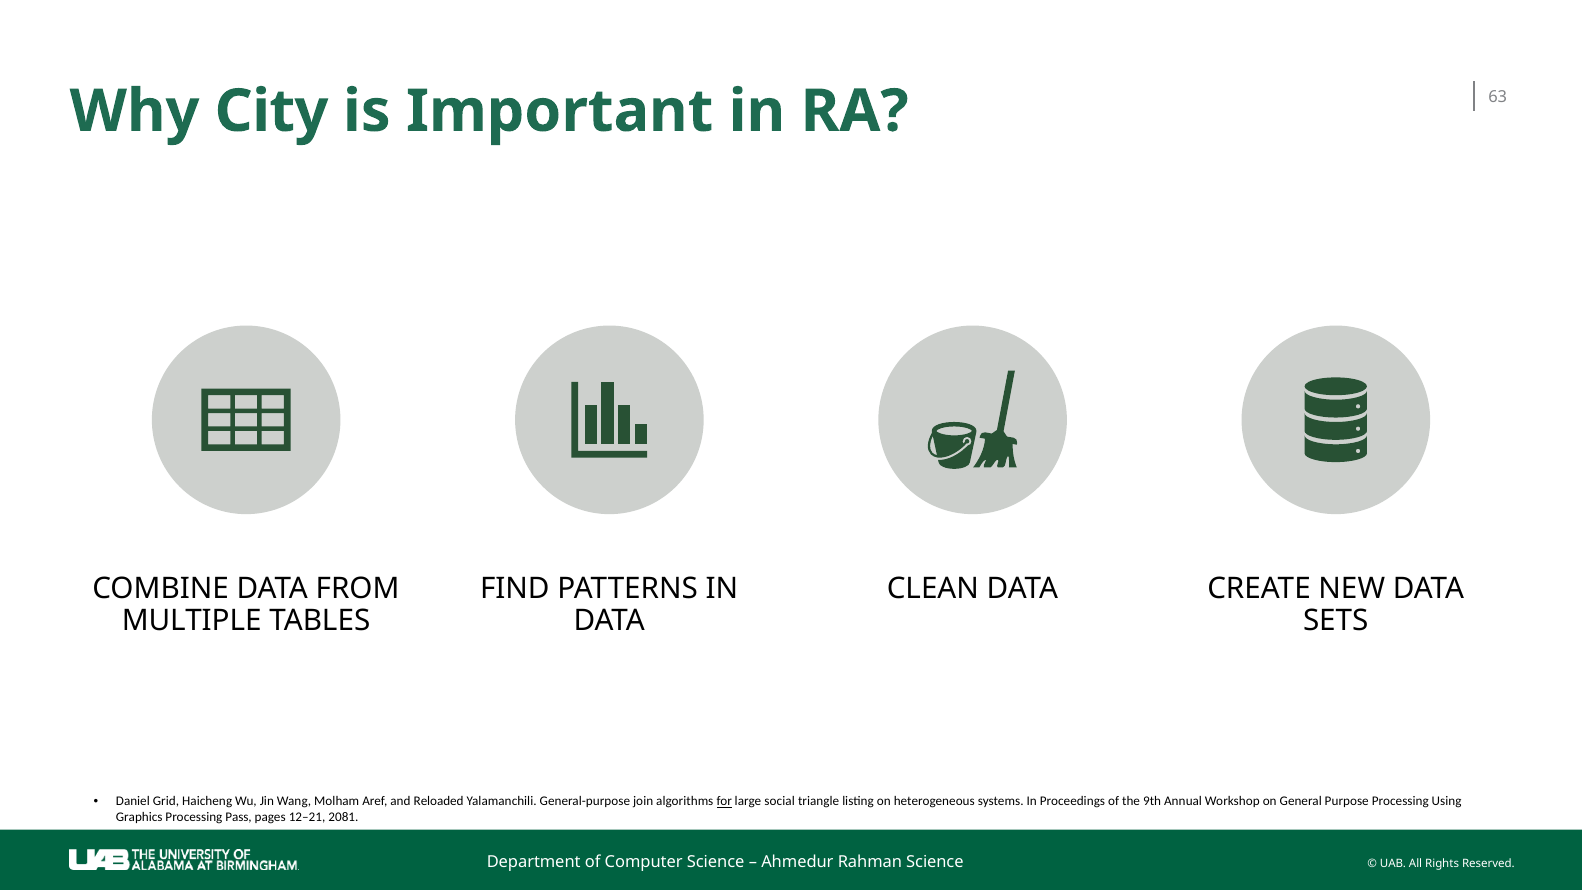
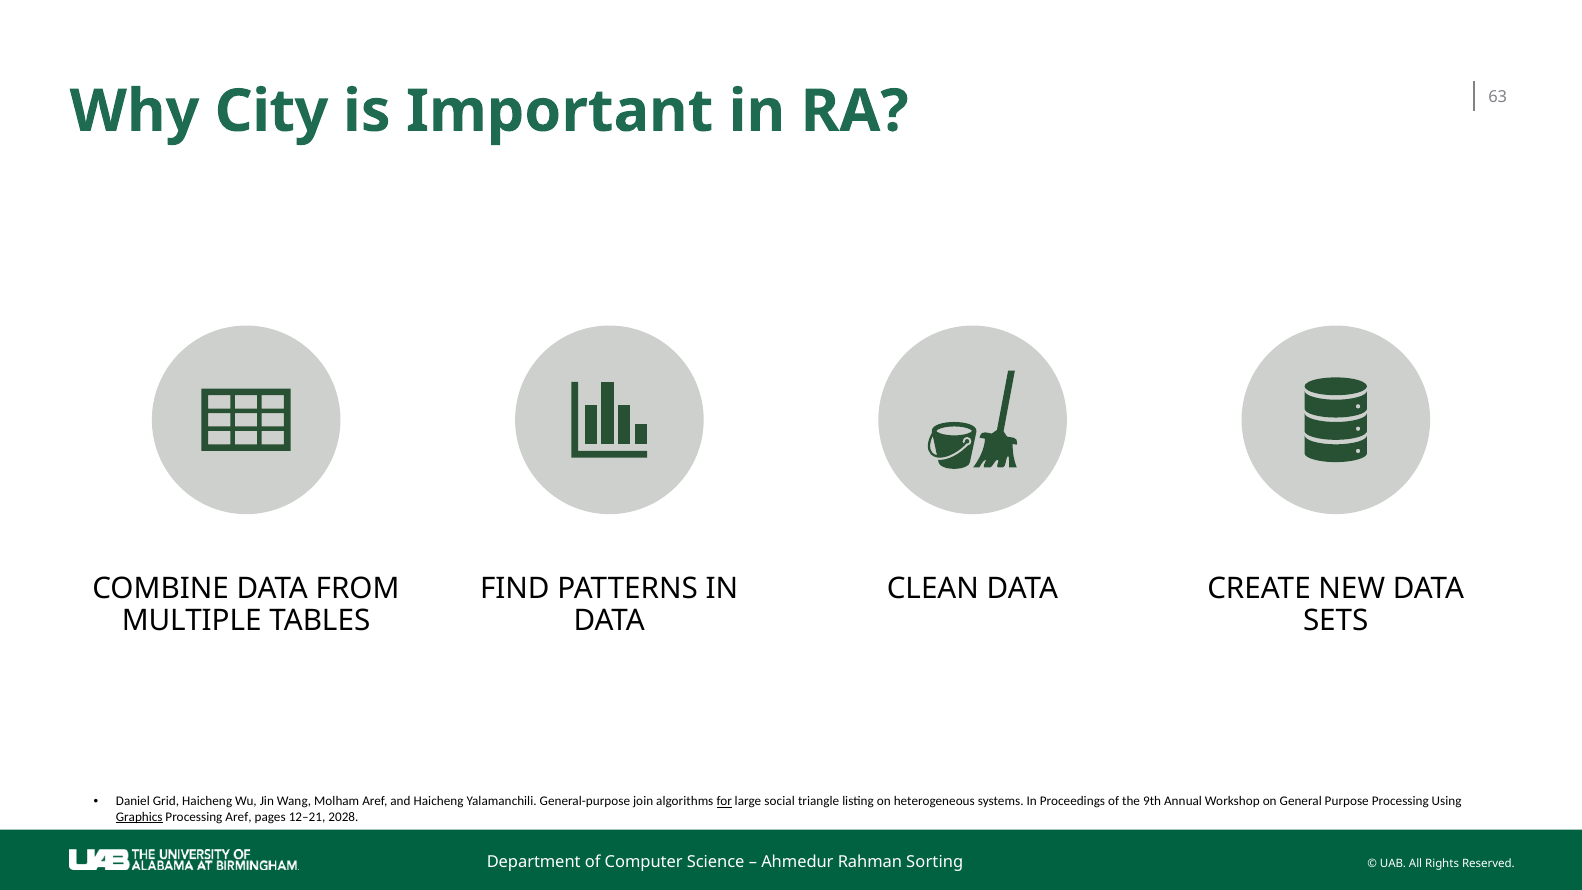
and Reloaded: Reloaded -> Haicheng
Graphics underline: none -> present
Processing Pass: Pass -> Aref
2081: 2081 -> 2028
Rahman Science: Science -> Sorting
